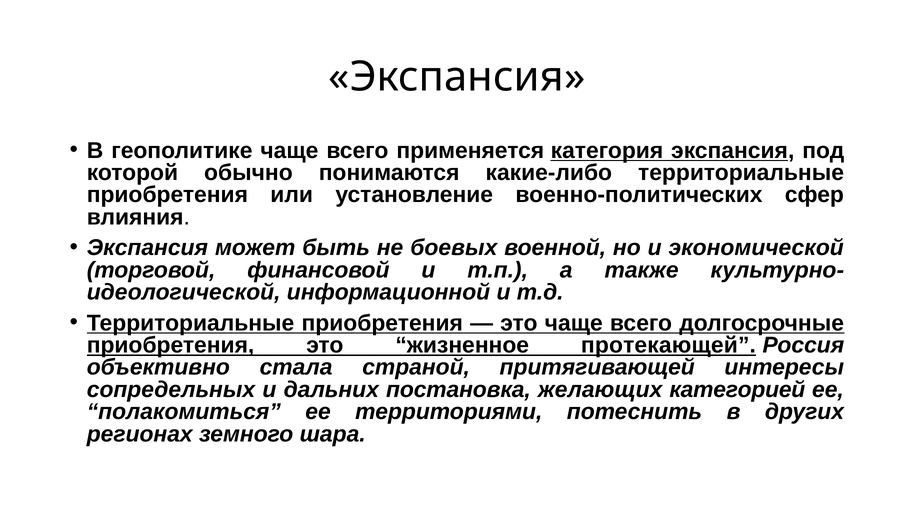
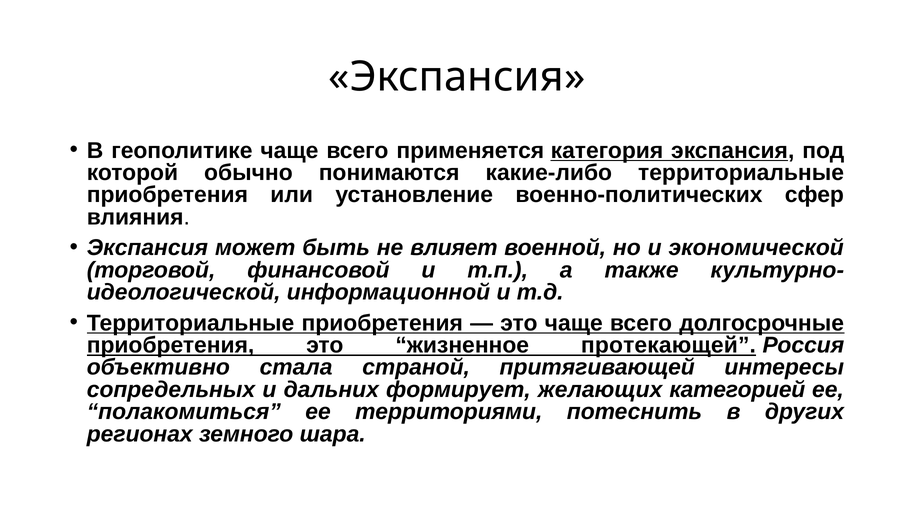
боевых: боевых -> влияет
постановка: постановка -> формирует
